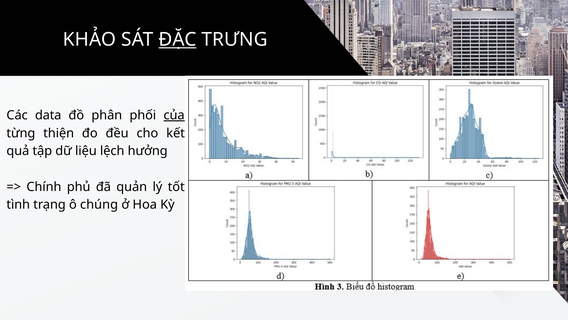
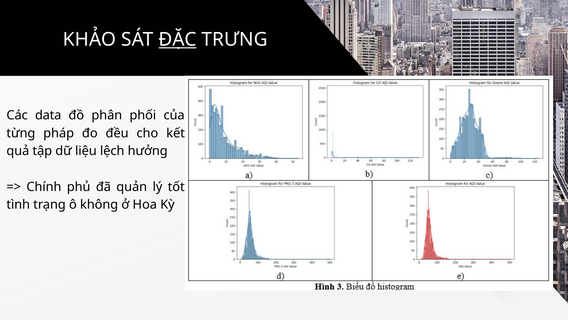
của underline: present -> none
thiện: thiện -> pháp
chúng: chúng -> không
